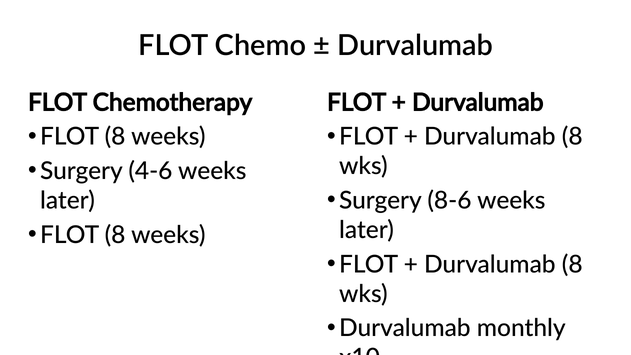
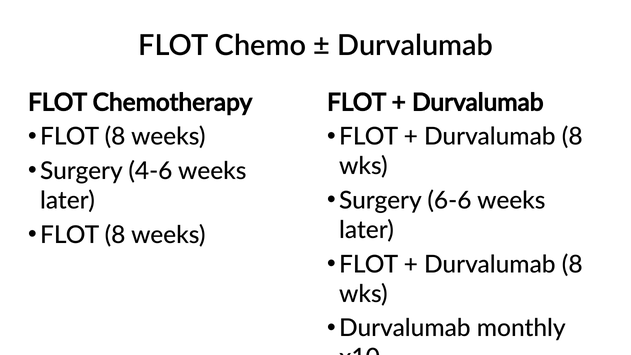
8-6: 8-6 -> 6-6
